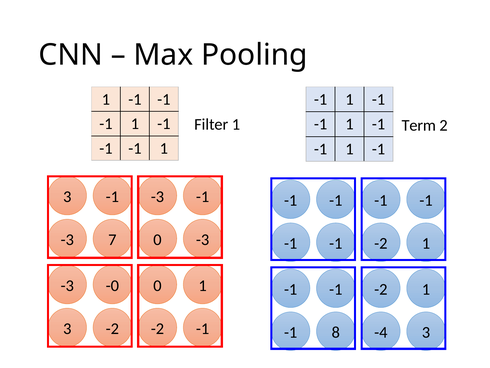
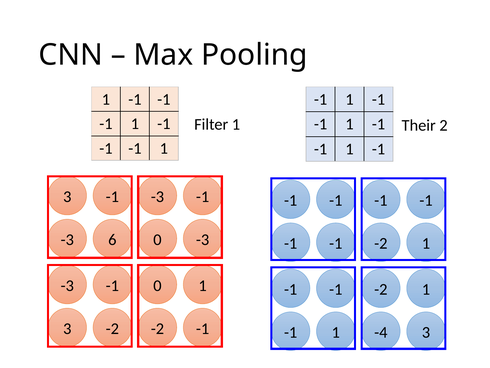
Term: Term -> Their
7: 7 -> 6
-0 at (112, 285): -0 -> -1
8 at (336, 332): 8 -> 1
